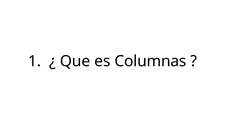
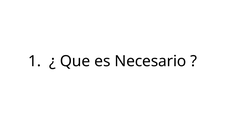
Columnas: Columnas -> Necesario
